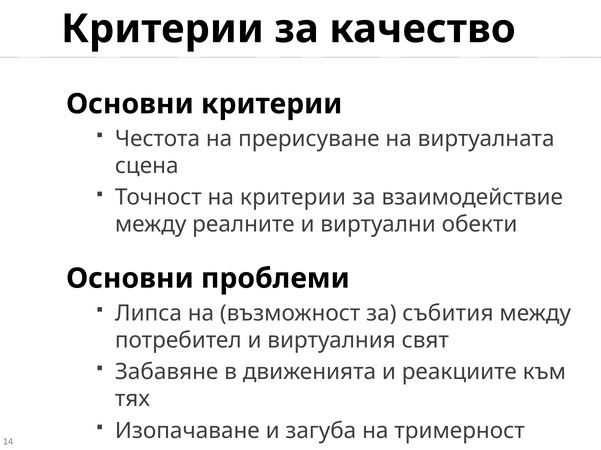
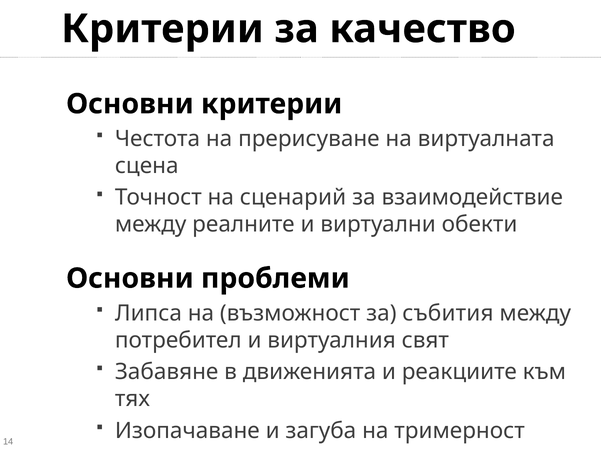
на критерии: критерии -> сценарий
